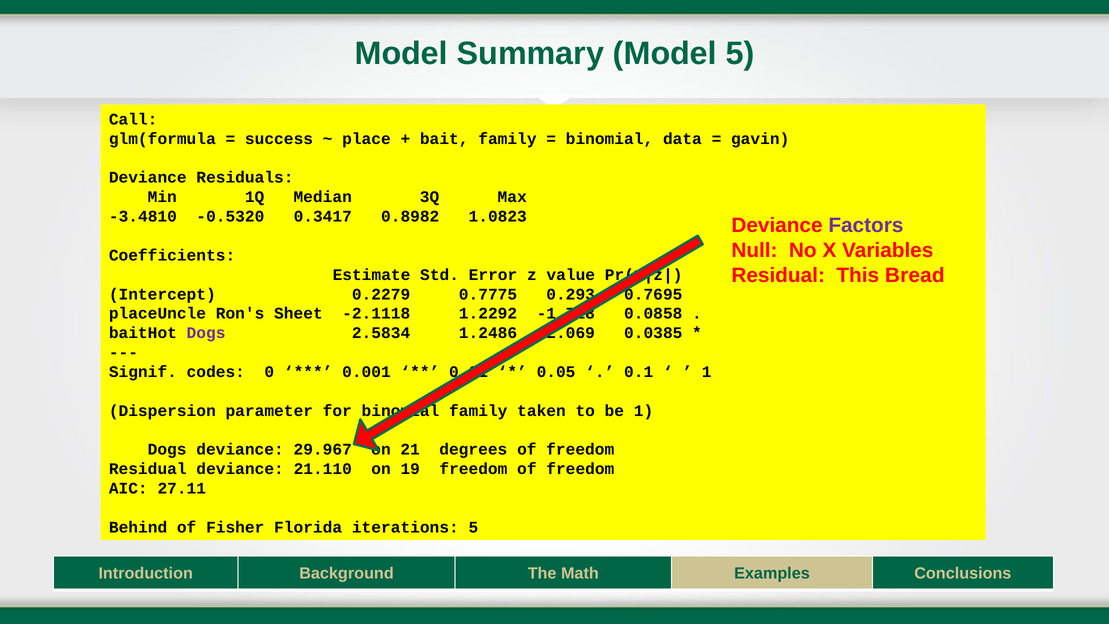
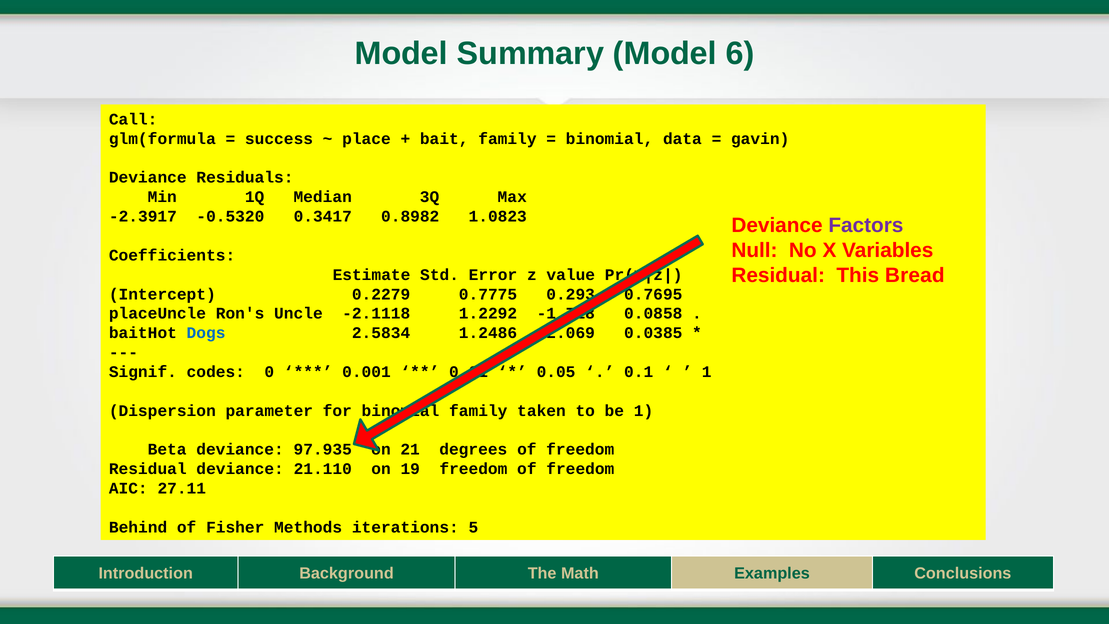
Model 5: 5 -> 6
-3.4810: -3.4810 -> -2.3917
Sheet: Sheet -> Uncle
Dogs at (206, 333) colour: purple -> blue
Dogs at (167, 449): Dogs -> Beta
29.967: 29.967 -> 97.935
Florida: Florida -> Methods
